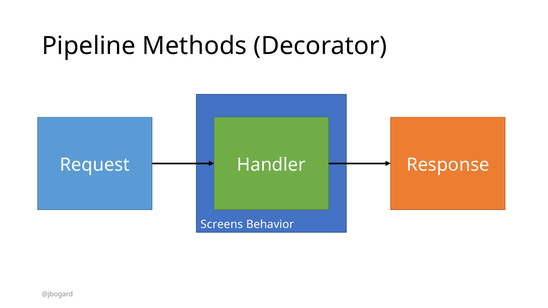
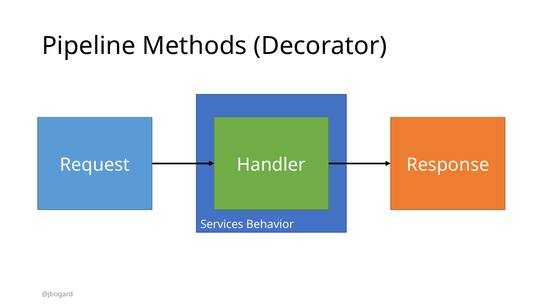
Screens: Screens -> Services
